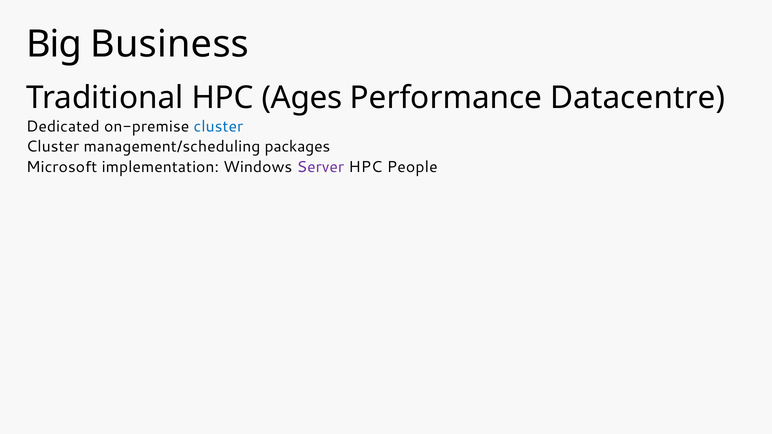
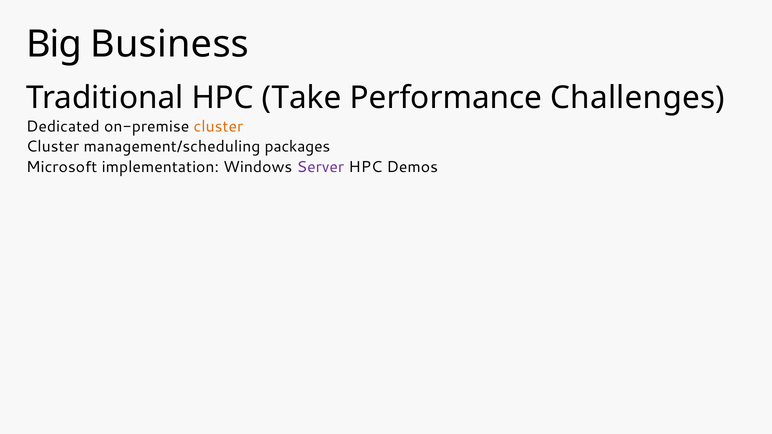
Ages: Ages -> Take
Datacentre: Datacentre -> Challenges
cluster at (218, 127) colour: blue -> orange
People: People -> Demos
